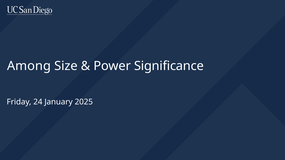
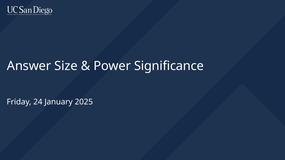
Among: Among -> Answer
